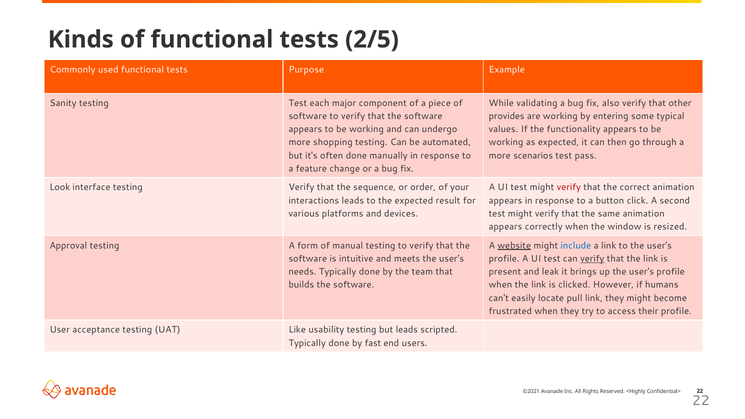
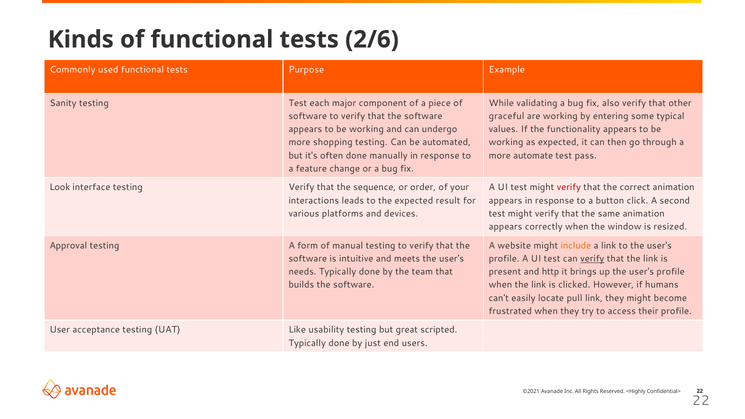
2/5: 2/5 -> 2/6
provides: provides -> graceful
scenarios: scenarios -> automate
website underline: present -> none
include colour: blue -> orange
leak: leak -> http
but leads: leads -> great
fast: fast -> just
